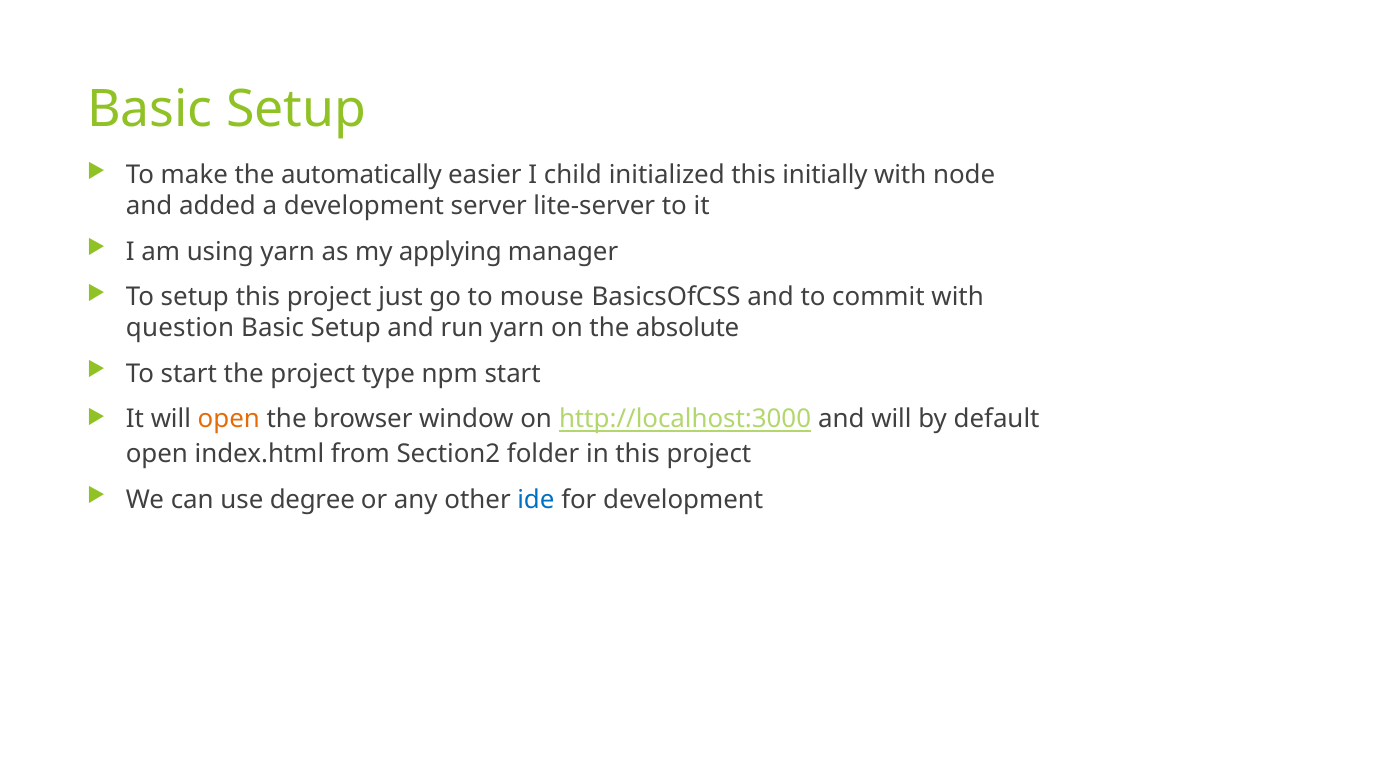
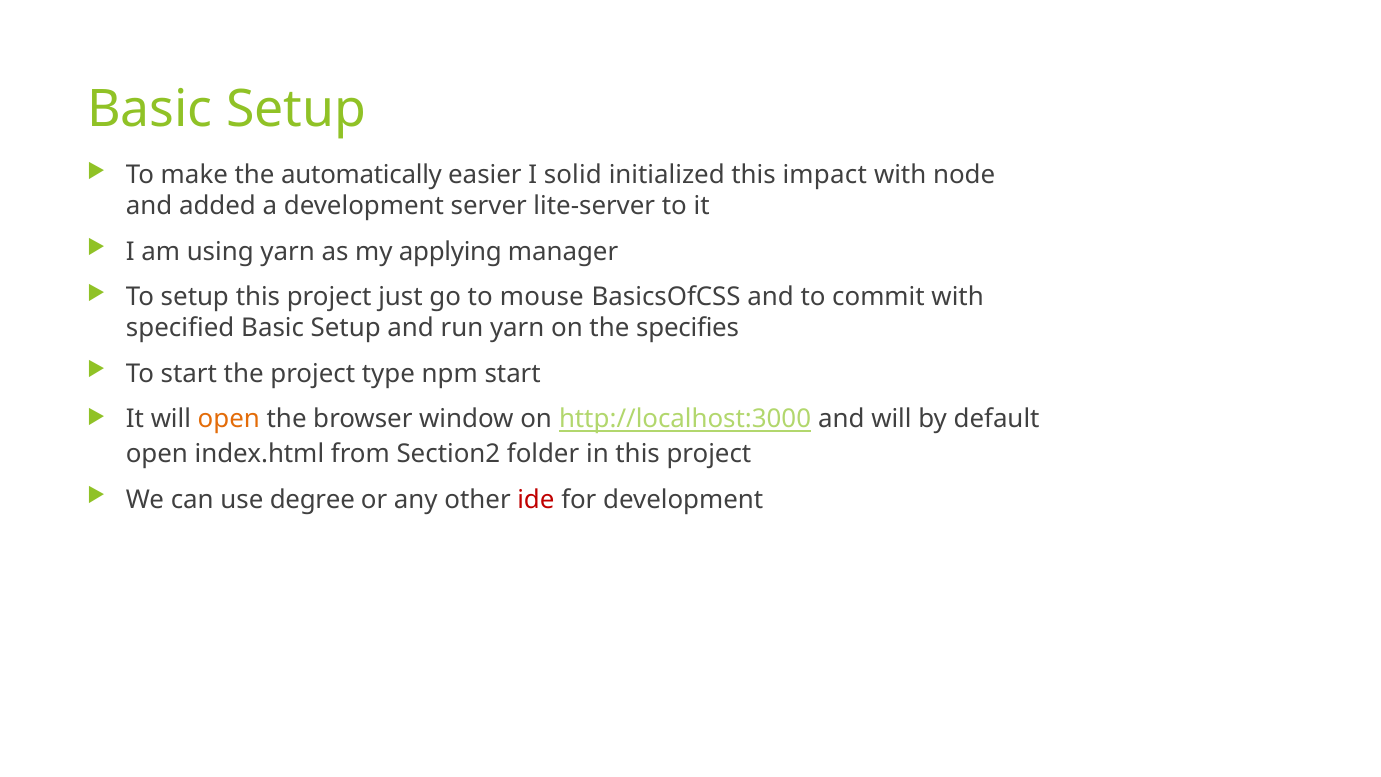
child: child -> solid
initially: initially -> impact
question: question -> specified
absolute: absolute -> specifies
ide colour: blue -> red
